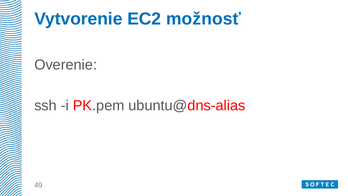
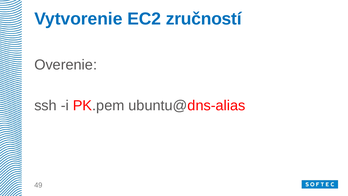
možnosť: možnosť -> zručností
